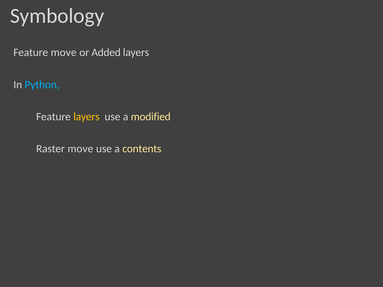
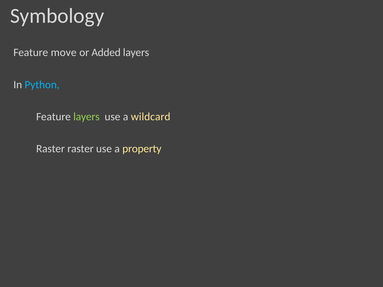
layers at (86, 117) colour: yellow -> light green
modified: modified -> wildcard
Raster move: move -> raster
contents: contents -> property
